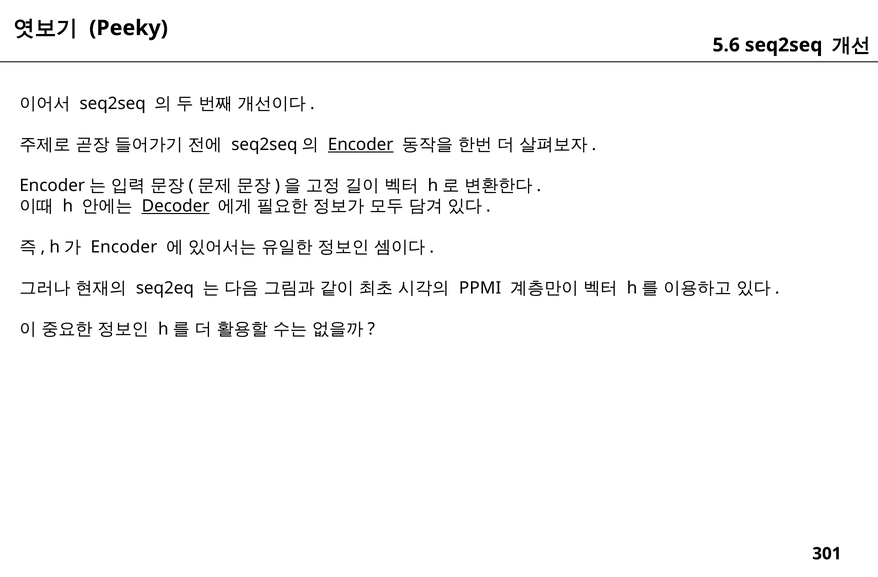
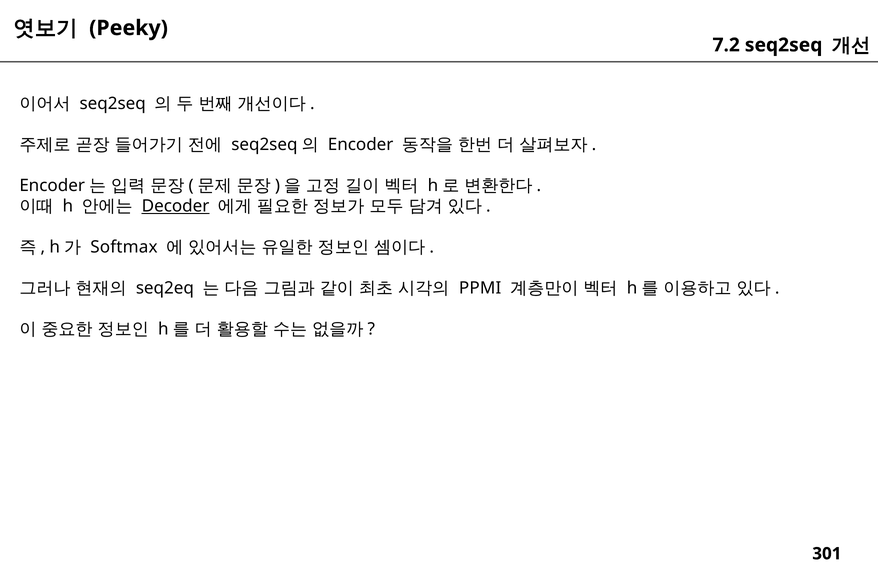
5.6: 5.6 -> 7.2
Encoder at (361, 144) underline: present -> none
Encoder at (124, 247): Encoder -> Softmax
